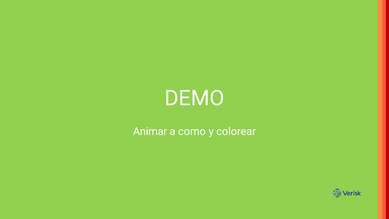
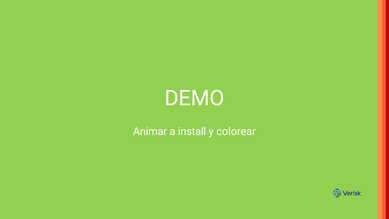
como: como -> install
